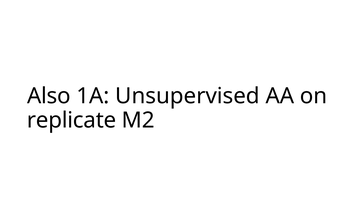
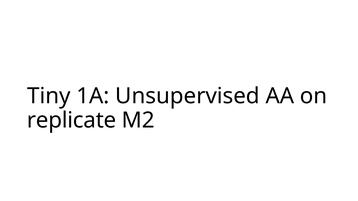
Also: Also -> Tiny
